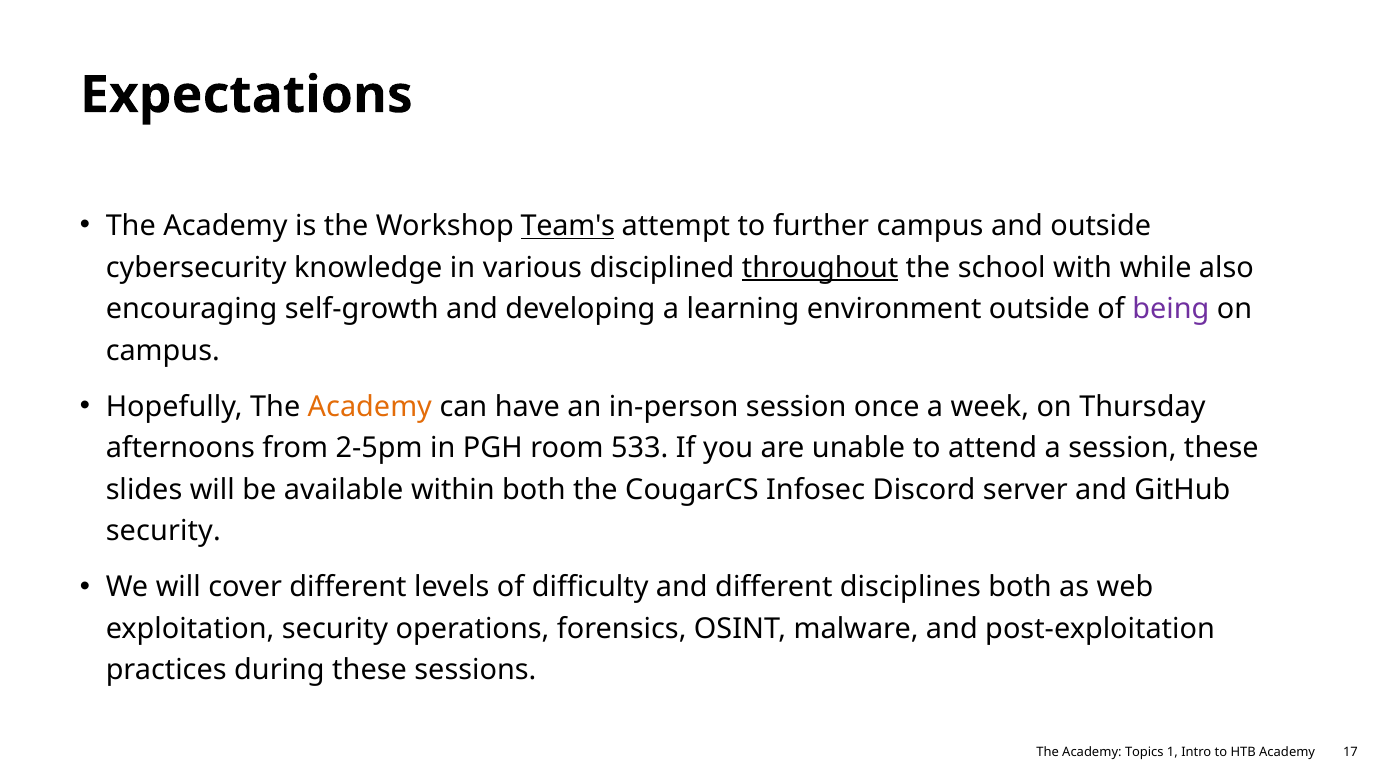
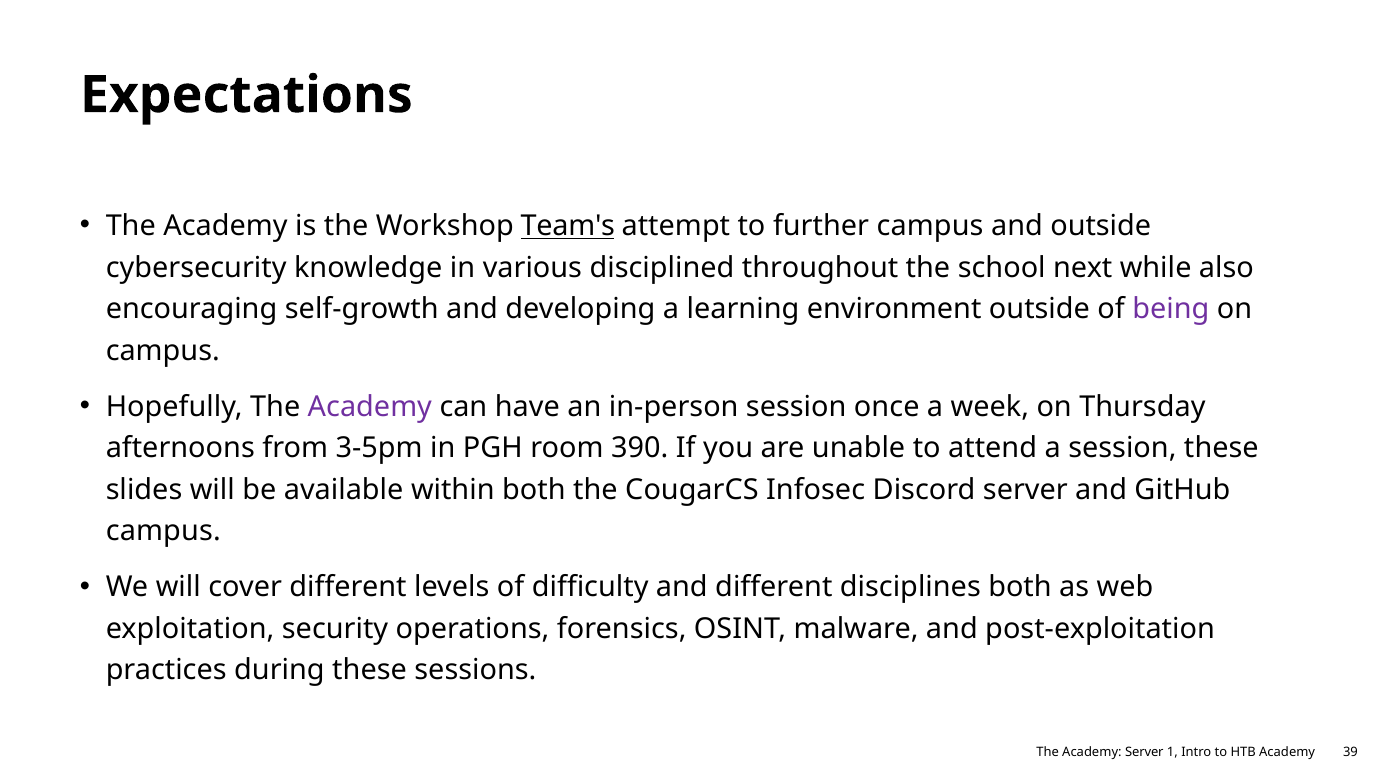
throughout underline: present -> none
with: with -> next
Academy at (370, 407) colour: orange -> purple
2-5pm: 2-5pm -> 3-5pm
533: 533 -> 390
security at (163, 531): security -> campus
Academy Topics: Topics -> Server
17: 17 -> 39
